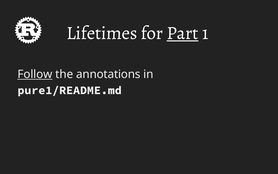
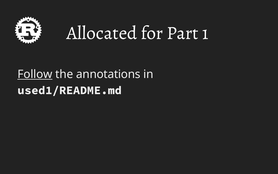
Lifetimes: Lifetimes -> Allocated
Part underline: present -> none
pure1/README.md: pure1/README.md -> used1/README.md
